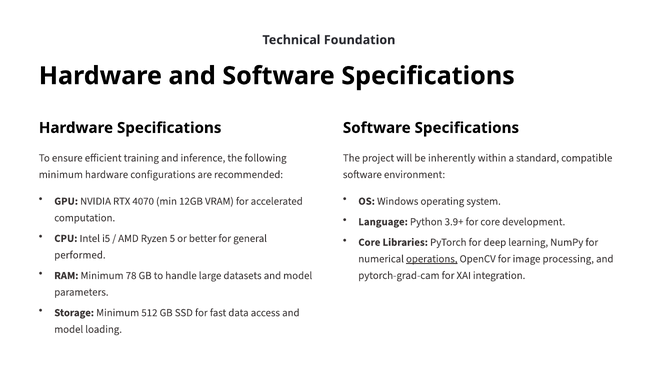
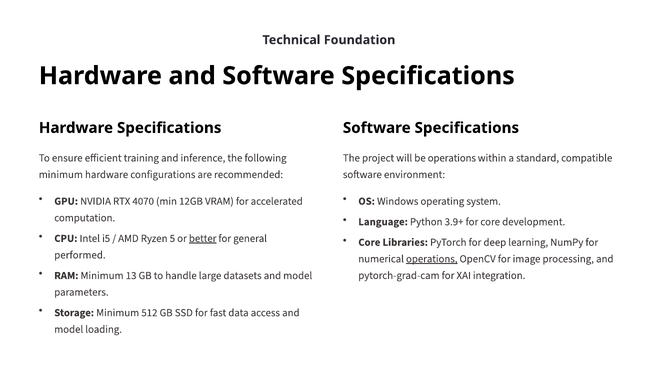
be inherently: inherently -> operations
better underline: none -> present
78: 78 -> 13
